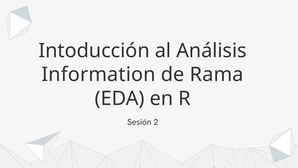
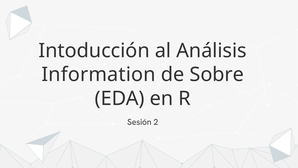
Rama: Rama -> Sobre
